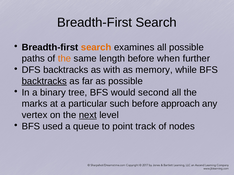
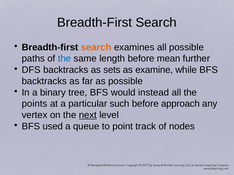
the at (64, 59) colour: orange -> blue
when: when -> mean
with: with -> sets
memory: memory -> examine
backtracks at (44, 81) underline: present -> none
second: second -> instead
marks: marks -> points
